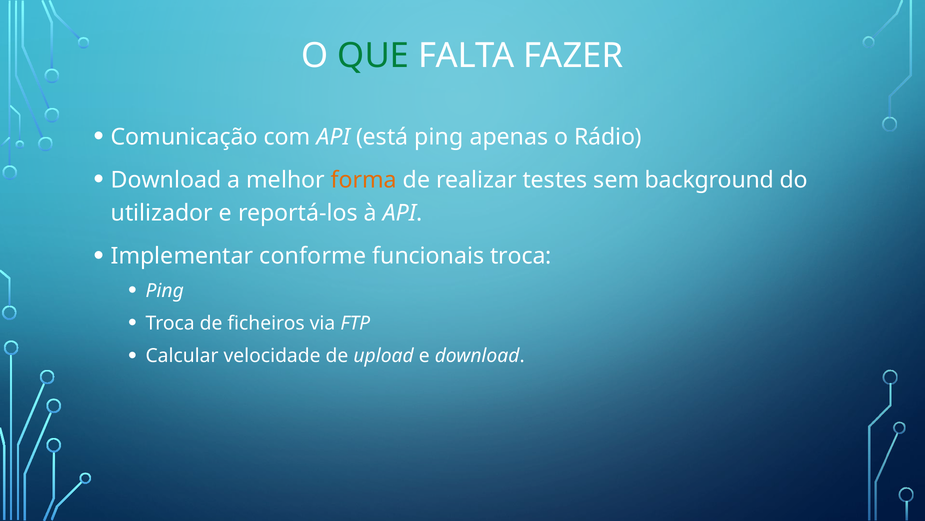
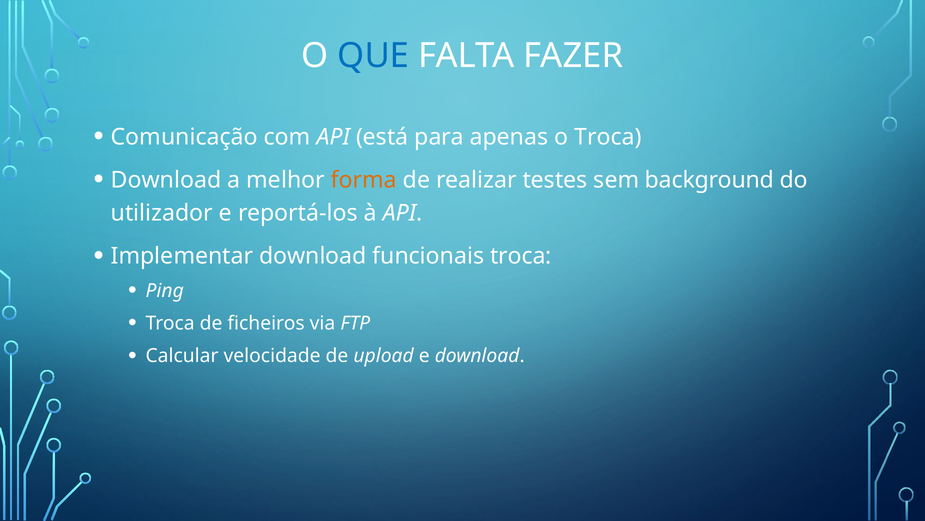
QUE colour: green -> blue
está ping: ping -> para
o Rádio: Rádio -> Troca
Implementar conforme: conforme -> download
